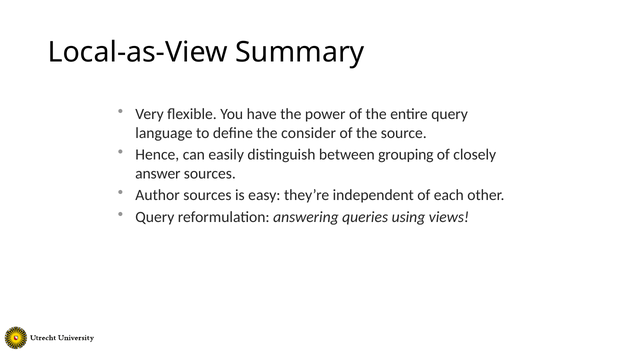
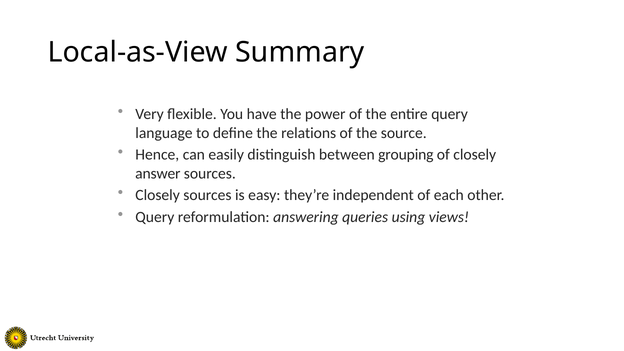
consider: consider -> relations
Author at (158, 195): Author -> Closely
